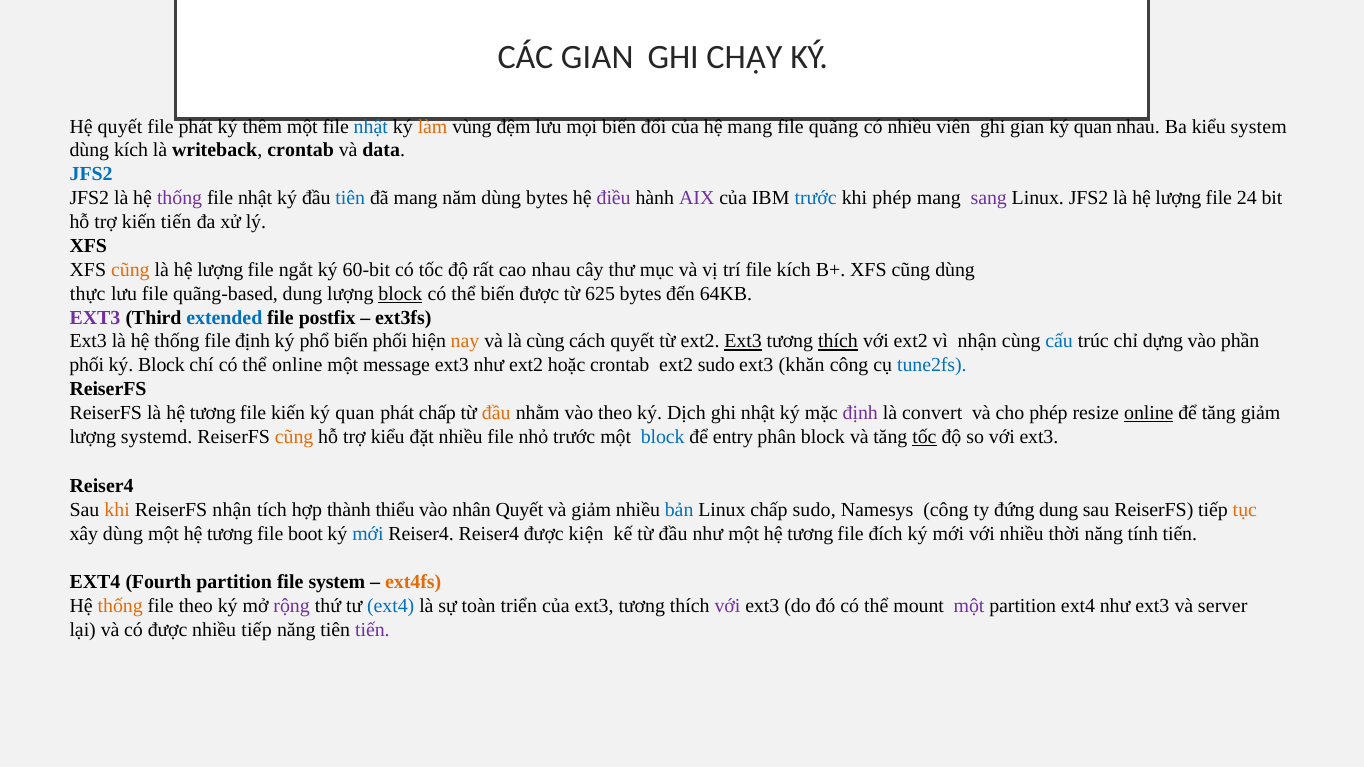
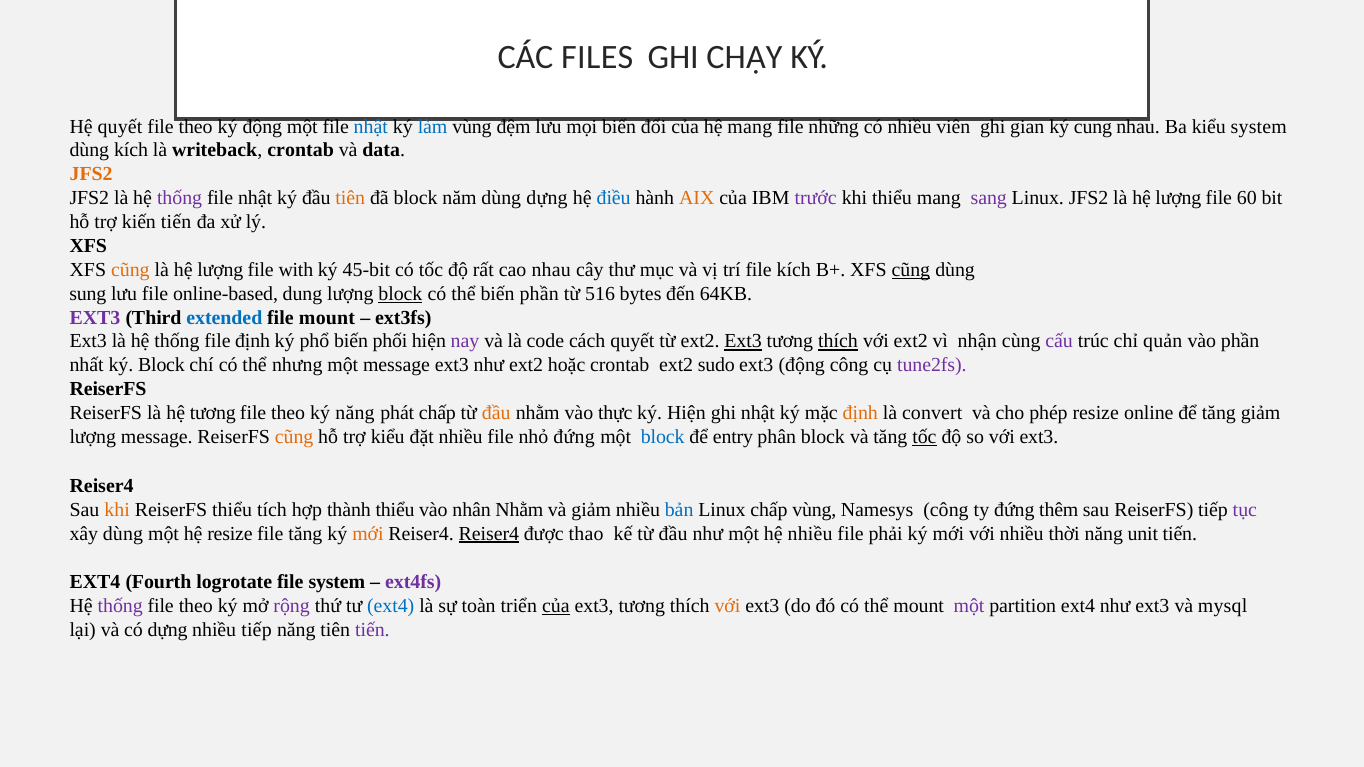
CÁC GIAN: GIAN -> FILES
phát at (196, 127): phát -> theo
ký thêm: thêm -> động
làm colour: orange -> blue
quãng: quãng -> những
quan at (1093, 127): quan -> cung
JFS2 at (91, 174) colour: blue -> orange
tiên at (350, 198) colour: blue -> orange
đã mang: mang -> block
dùng bytes: bytes -> dựng
điều colour: purple -> blue
AIX colour: purple -> orange
trước at (816, 198) colour: blue -> purple
khi phép: phép -> thiểu
24: 24 -> 60
ngắt: ngắt -> with
60-bit: 60-bit -> 45-bit
cũng at (911, 270) underline: none -> present
thực: thực -> sung
quãng-based: quãng-based -> online-based
biến được: được -> phần
625: 625 -> 516
file postfix: postfix -> mount
nay colour: orange -> purple
là cùng: cùng -> code
cấu colour: blue -> purple
dựng: dựng -> quản
phối at (87, 365): phối -> nhất
thể online: online -> nhưng
ext3 khăn: khăn -> động
tune2fs colour: blue -> purple
kiến at (288, 413): kiến -> theo
quan at (355, 413): quan -> năng
vào theo: theo -> thực
ký Dịch: Dịch -> Hiện
định at (860, 413) colour: purple -> orange
online at (1149, 413) underline: present -> none
lượng systemd: systemd -> message
nhỏ trước: trước -> đứng
ReiserFS nhận: nhận -> thiểu
nhân Quyết: Quyết -> Nhằm
chấp sudo: sudo -> vùng
đứng dung: dung -> thêm
tục colour: orange -> purple
tương at (230, 534): tương -> resize
file boot: boot -> tăng
mới at (368, 534) colour: blue -> orange
Reiser4 at (489, 534) underline: none -> present
kiện: kiện -> thao
như một hệ tương: tương -> nhiều
đích: đích -> phải
tính: tính -> unit
Fourth partition: partition -> logrotate
ext4fs colour: orange -> purple
thống at (120, 606) colour: orange -> purple
của at (556, 606) underline: none -> present
với at (728, 606) colour: purple -> orange
server: server -> mysql
có được: được -> dựng
